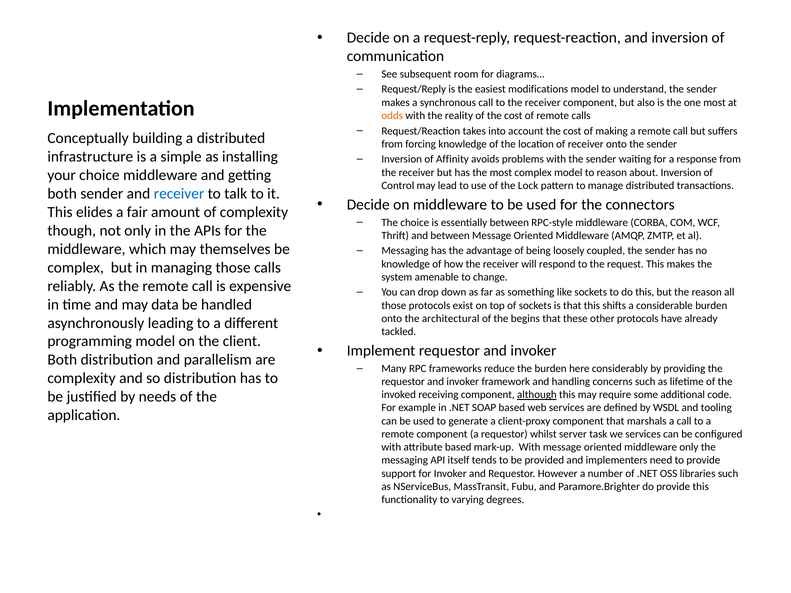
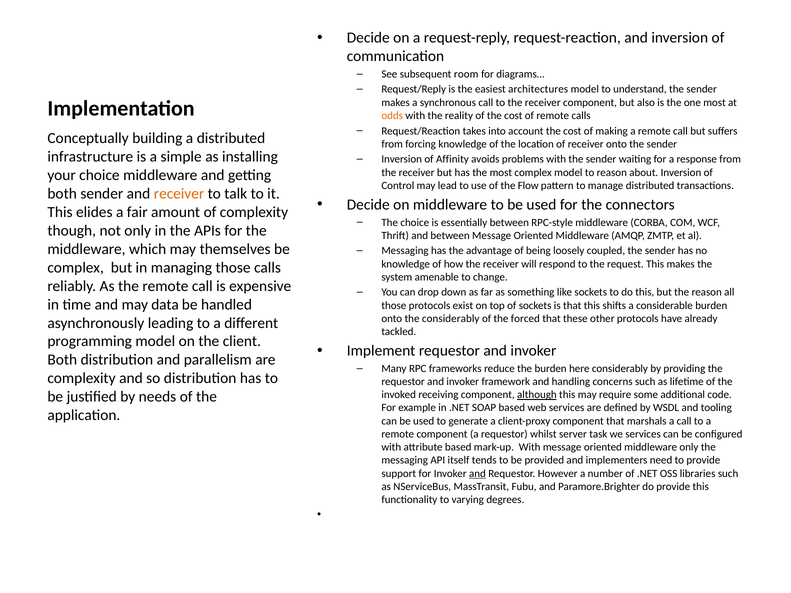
modifications: modifications -> architectures
Lock: Lock -> Flow
receiver at (179, 194) colour: blue -> orange
the architectural: architectural -> considerably
begins: begins -> forced
and at (477, 474) underline: none -> present
